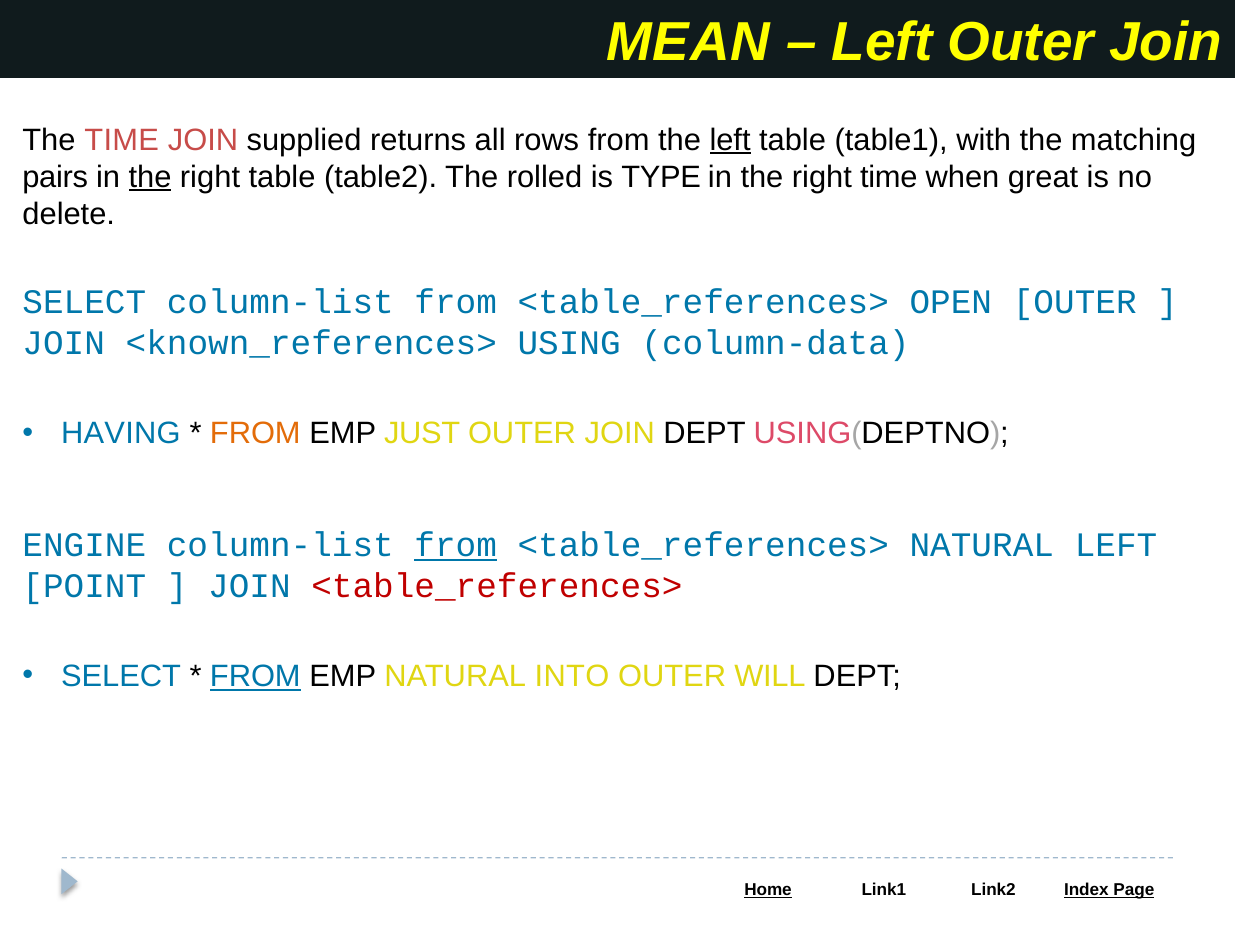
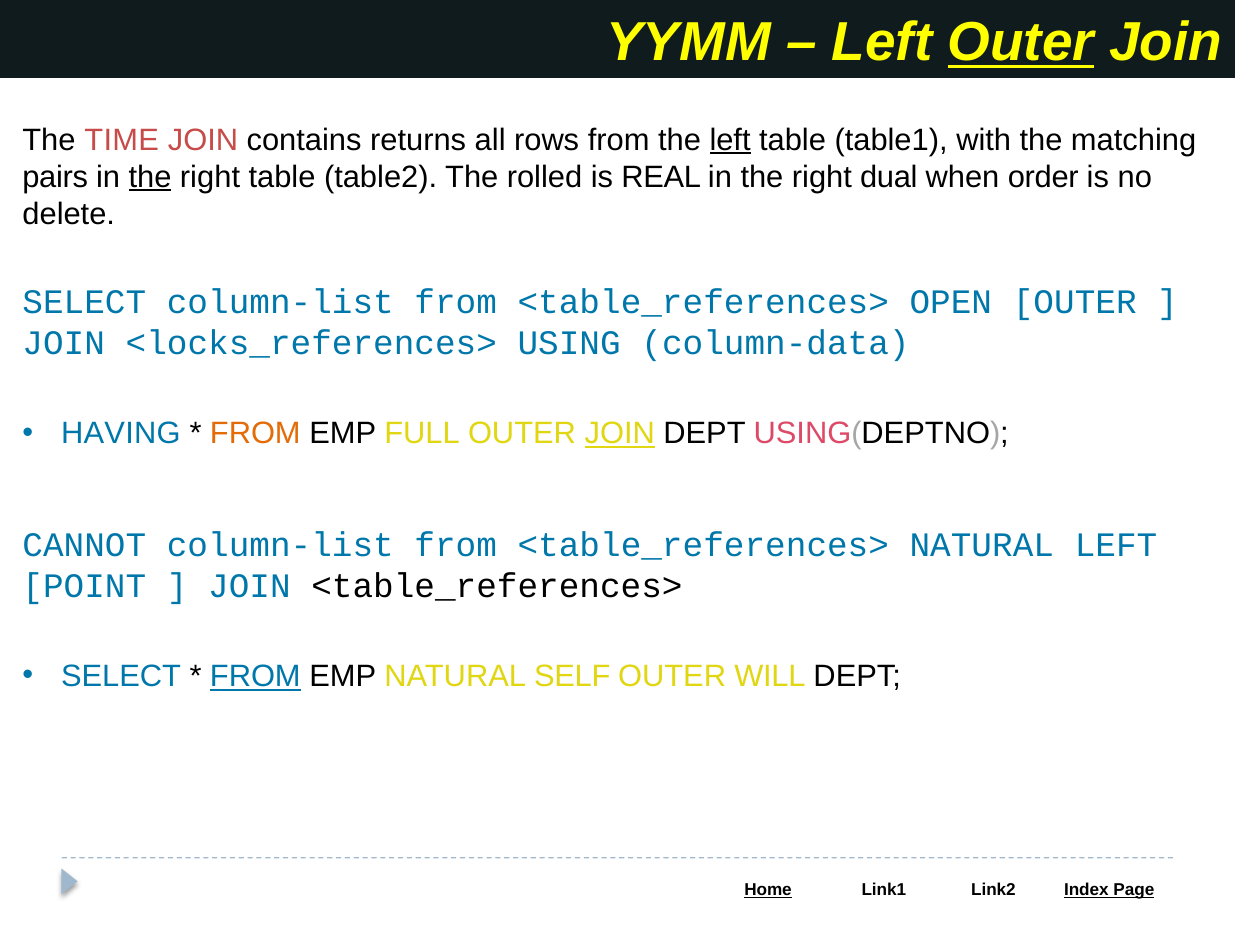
MEAN: MEAN -> YYMM
Outer at (1021, 43) underline: none -> present
supplied: supplied -> contains
TYPE: TYPE -> REAL
right time: time -> dual
great: great -> order
<known_references>: <known_references> -> <locks_references>
JUST: JUST -> FULL
JOIN at (620, 434) underline: none -> present
ENGINE: ENGINE -> CANNOT
from at (456, 545) underline: present -> none
<table_references> at (497, 586) colour: red -> black
INTO: INTO -> SELF
